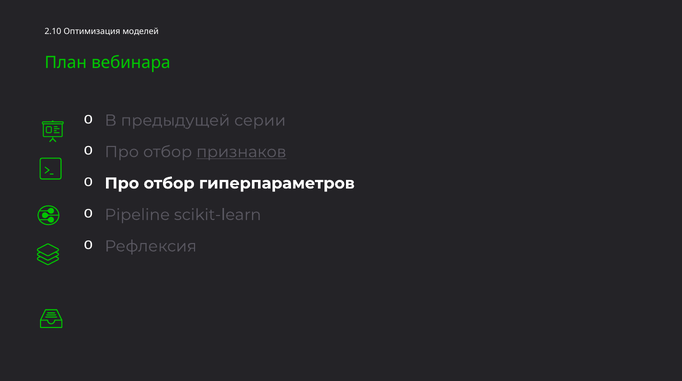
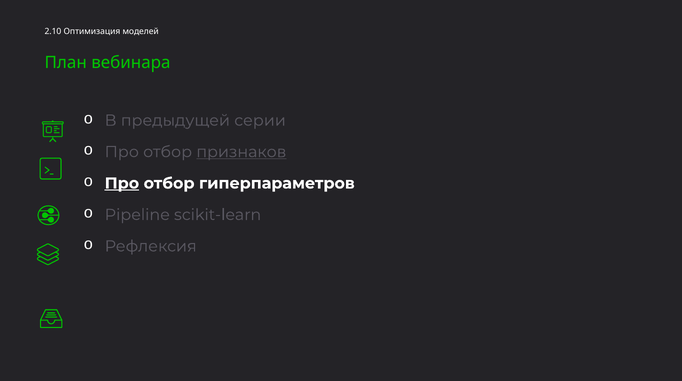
Про at (122, 183) underline: none -> present
